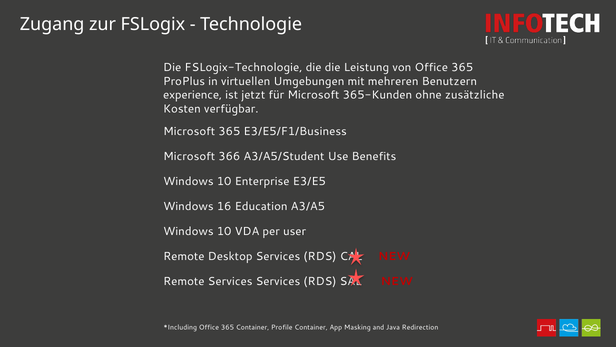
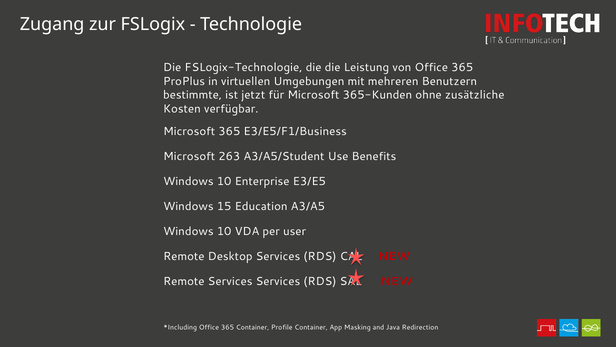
experience: experience -> bestimmte
366: 366 -> 263
16: 16 -> 15
